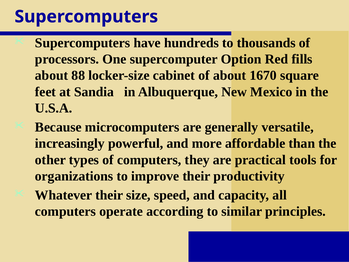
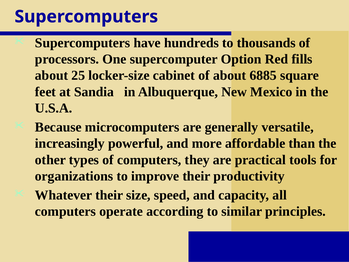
88: 88 -> 25
1670: 1670 -> 6885
